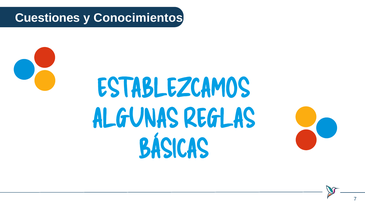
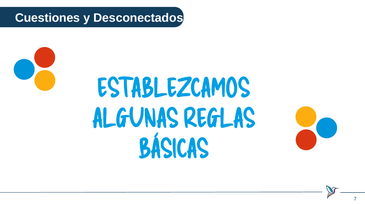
Conocimientos: Conocimientos -> Desconectados
